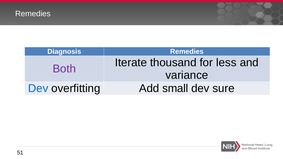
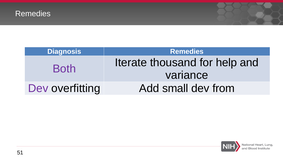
less: less -> help
Dev at (38, 89) colour: blue -> purple
sure: sure -> from
